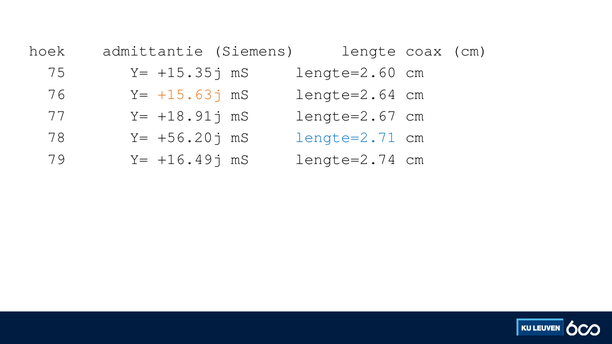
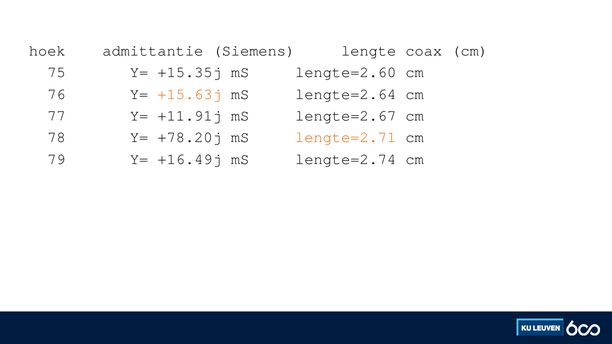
+18.91j: +18.91j -> +11.91j
+56.20j: +56.20j -> +78.20j
lengte=2.71 colour: blue -> orange
